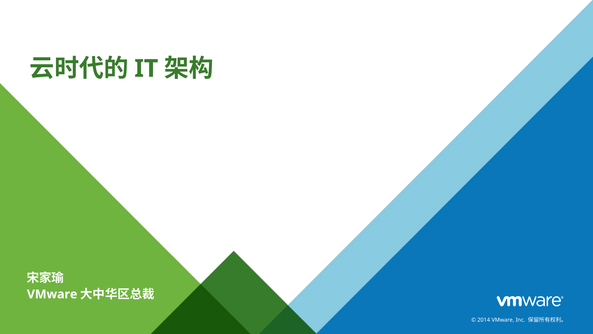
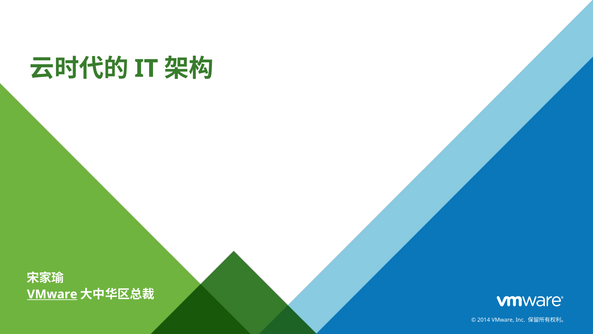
VMware at (52, 294) underline: none -> present
